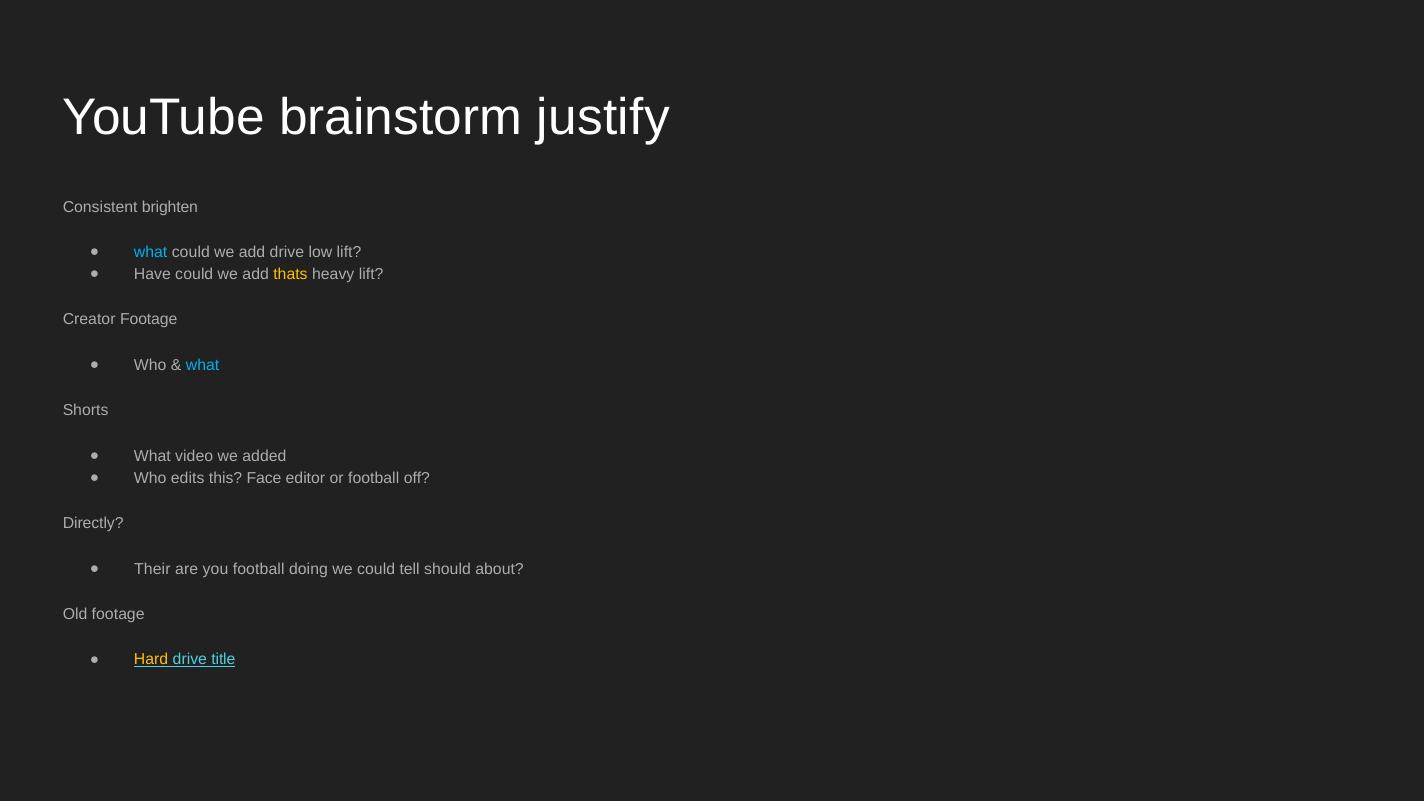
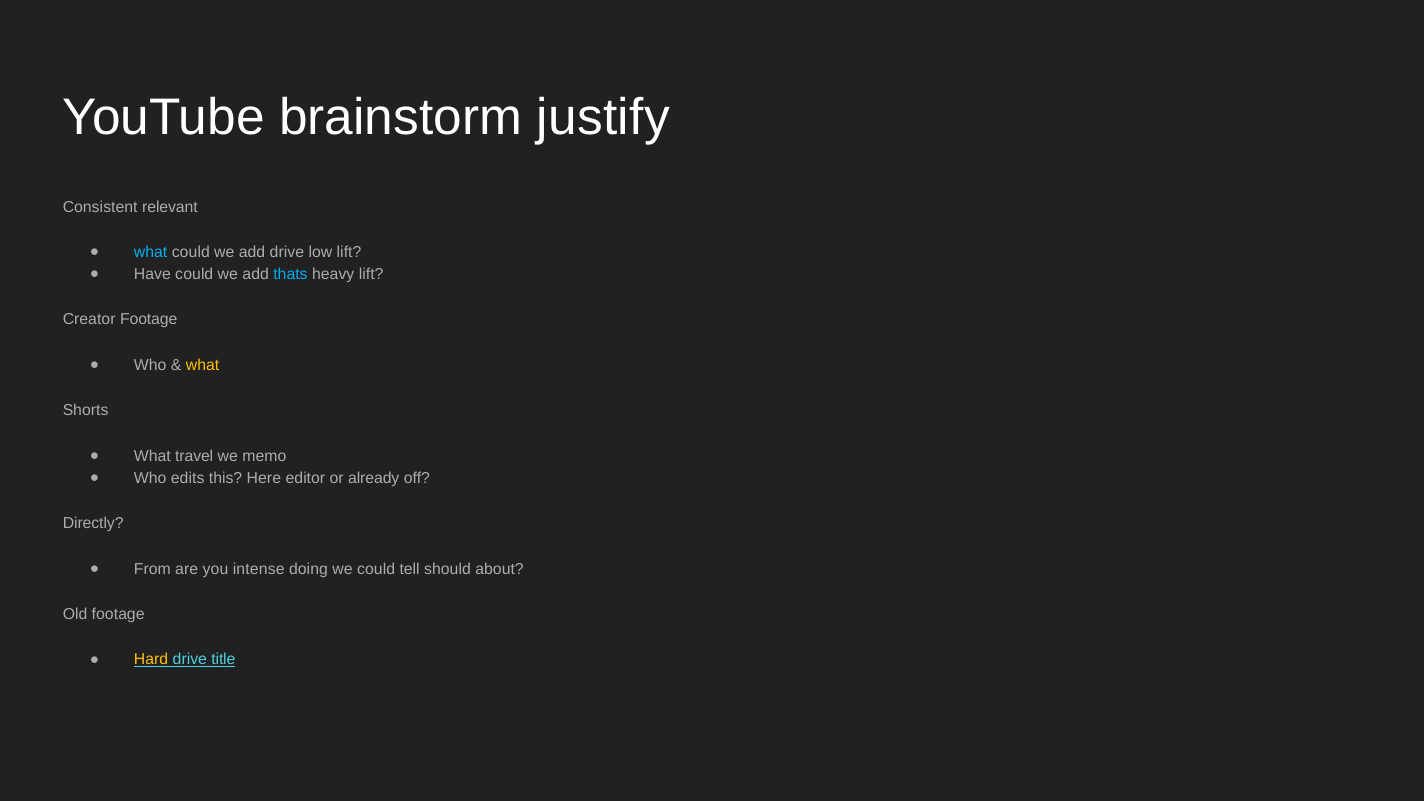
brighten: brighten -> relevant
thats colour: yellow -> light blue
what at (203, 365) colour: light blue -> yellow
video: video -> travel
added: added -> memo
Face: Face -> Here
or football: football -> already
Their: Their -> From
you football: football -> intense
